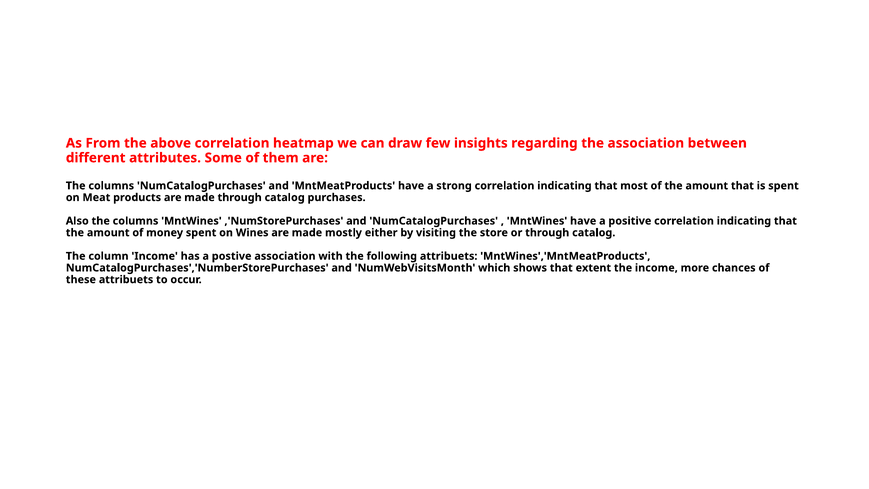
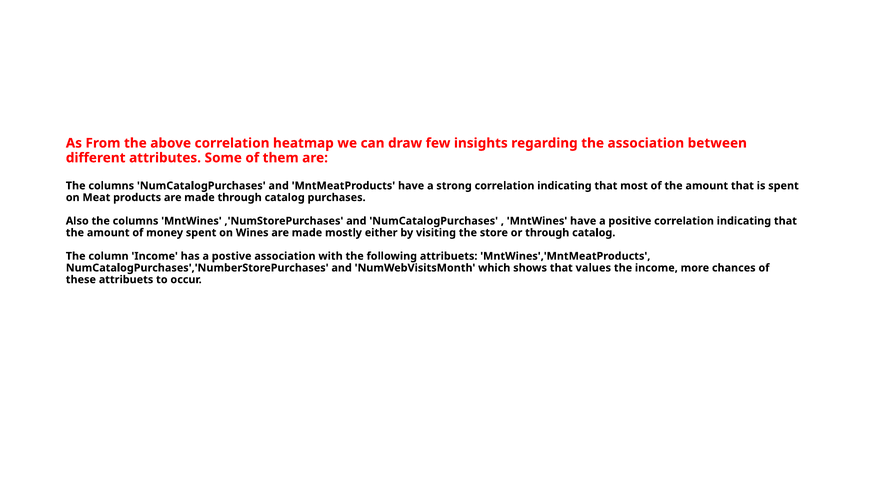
extent: extent -> values
